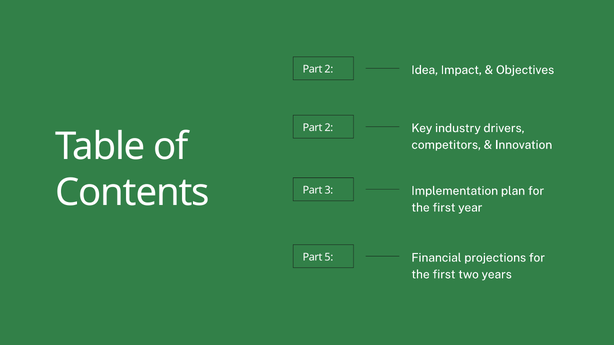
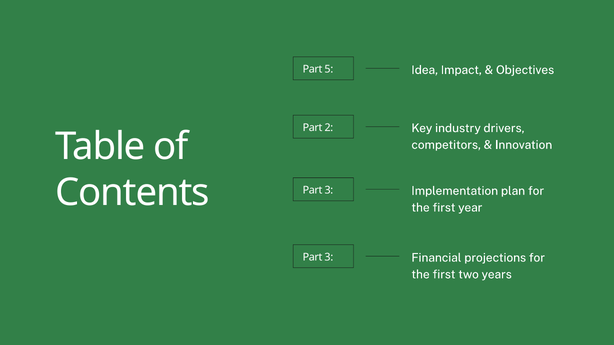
2 at (329, 69): 2 -> 5
5 at (329, 257): 5 -> 3
